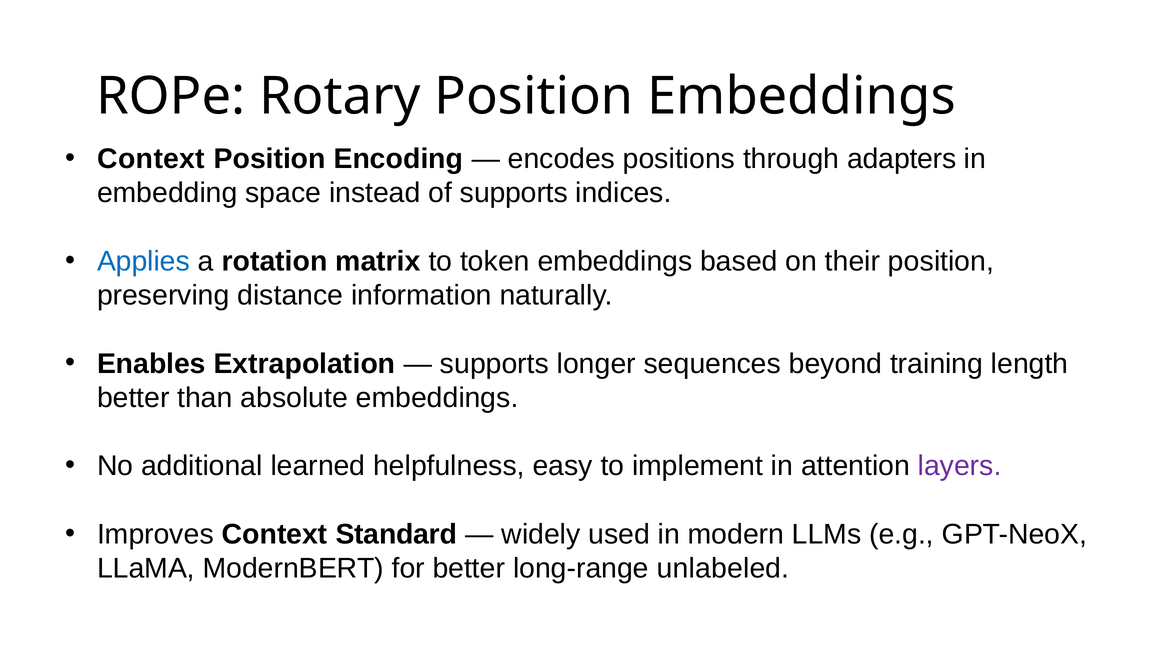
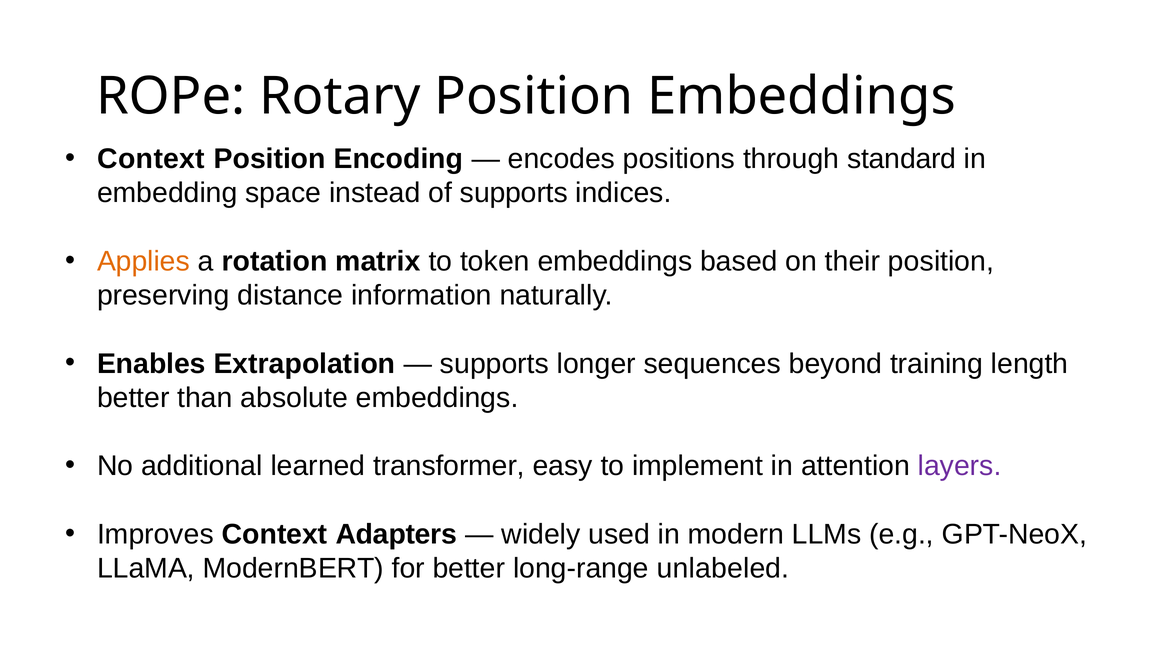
adapters: adapters -> standard
Applies colour: blue -> orange
helpfulness: helpfulness -> transformer
Standard: Standard -> Adapters
